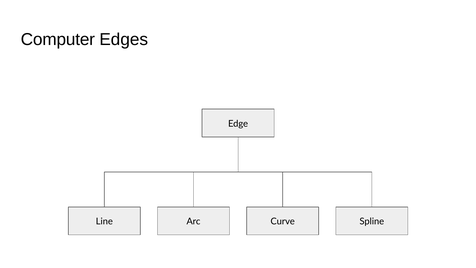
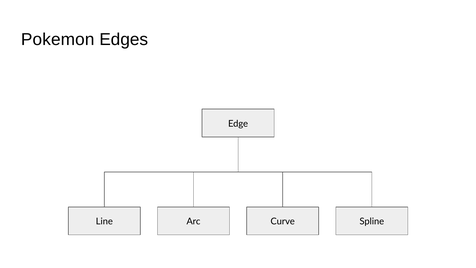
Computer: Computer -> Pokemon
